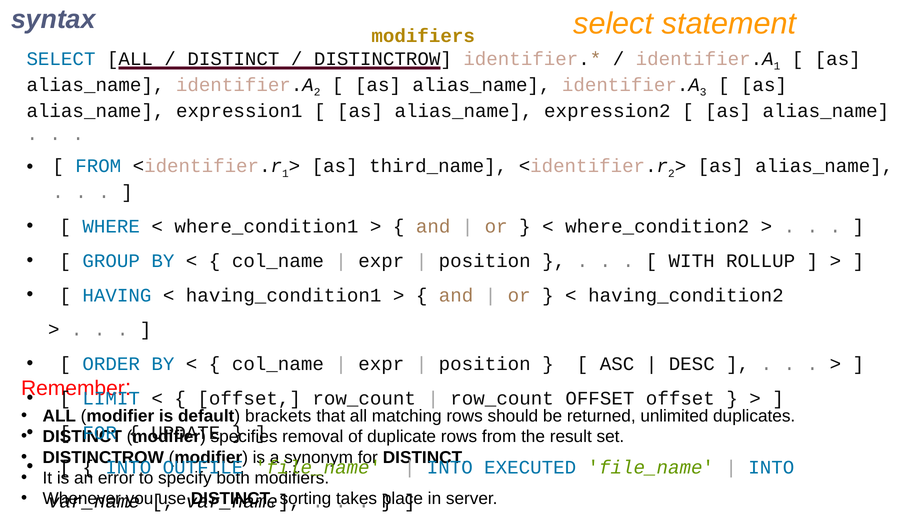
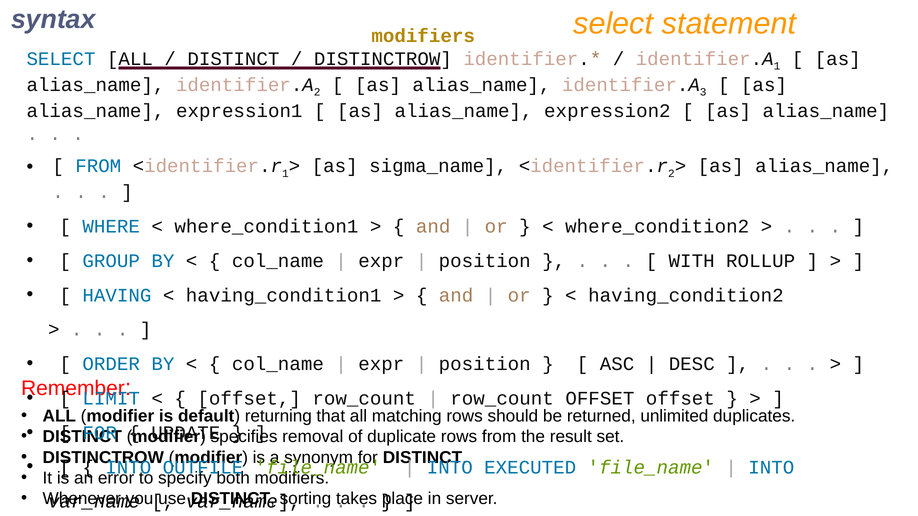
third_name: third_name -> sigma_name
brackets: brackets -> returning
